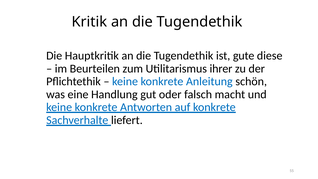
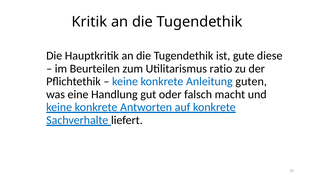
ihrer: ihrer -> ratio
schön: schön -> guten
